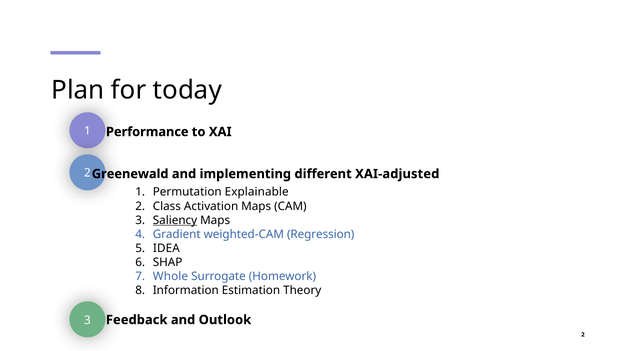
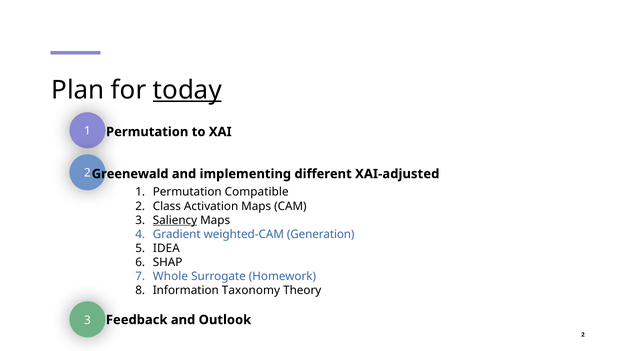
today underline: none -> present
Performance at (147, 132): Performance -> Permutation
Explainable: Explainable -> Compatible
Regression: Regression -> Generation
Estimation: Estimation -> Taxonomy
